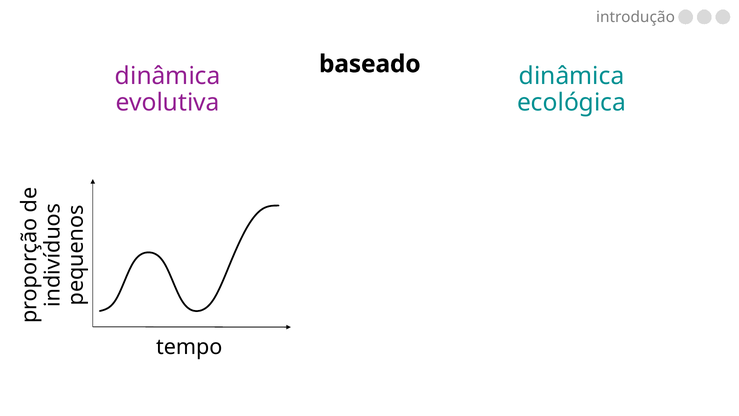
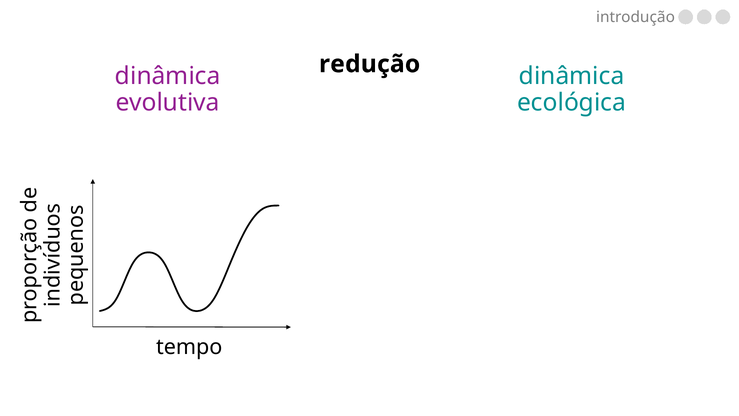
baseado: baseado -> redução
